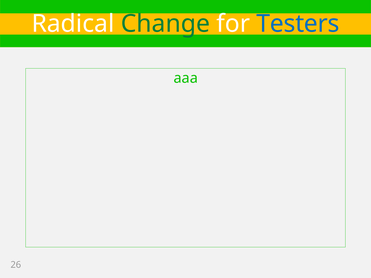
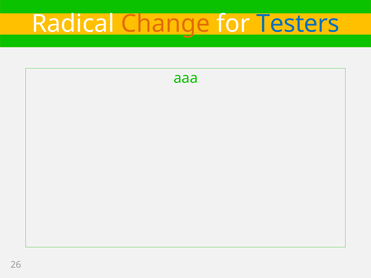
Change colour: green -> orange
